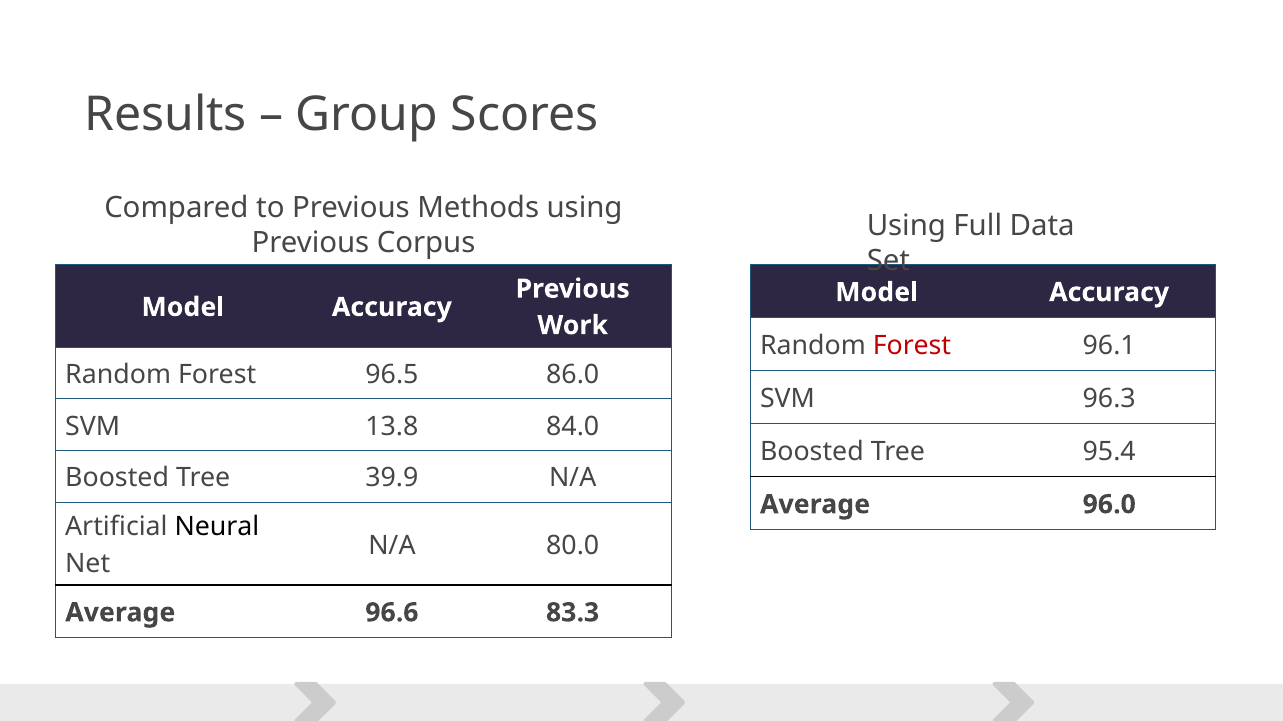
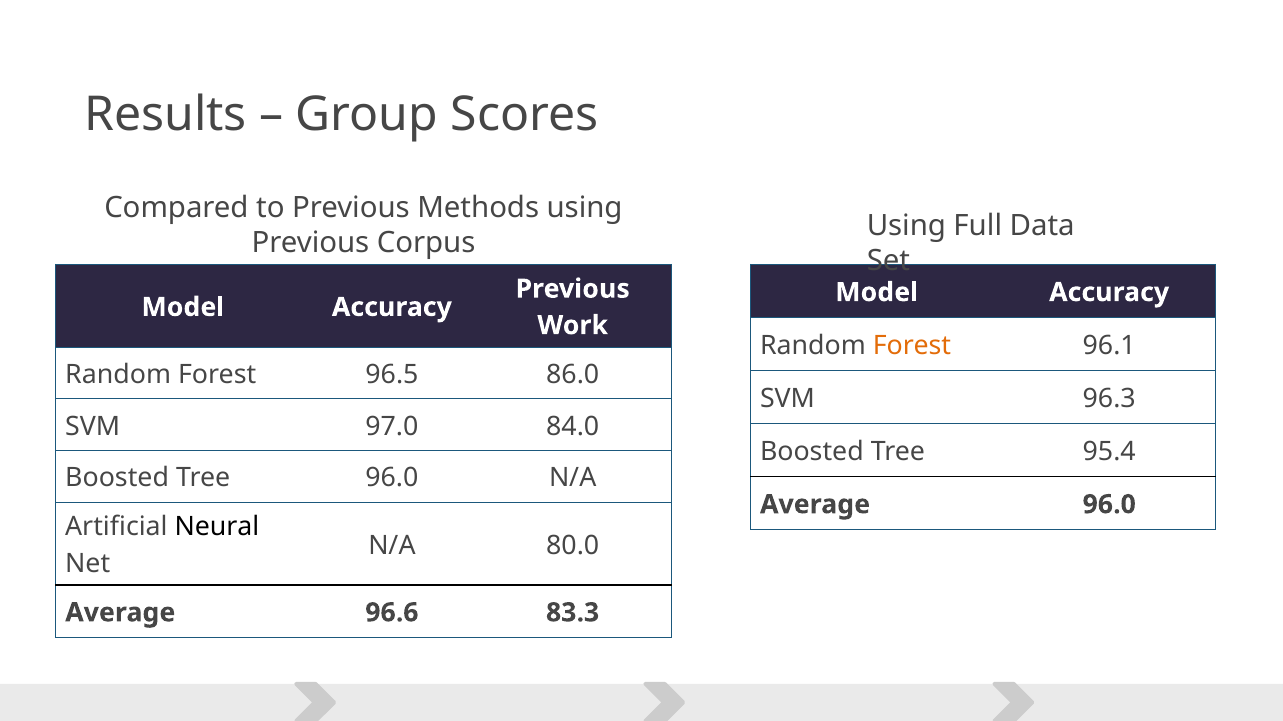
Forest at (912, 346) colour: red -> orange
13.8: 13.8 -> 97.0
Tree 39.9: 39.9 -> 96.0
